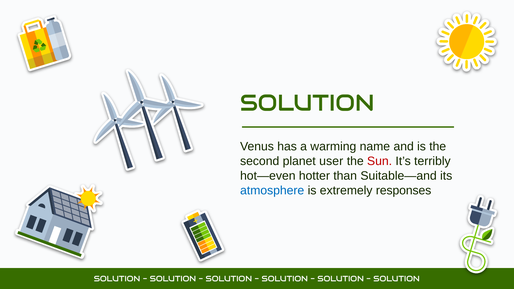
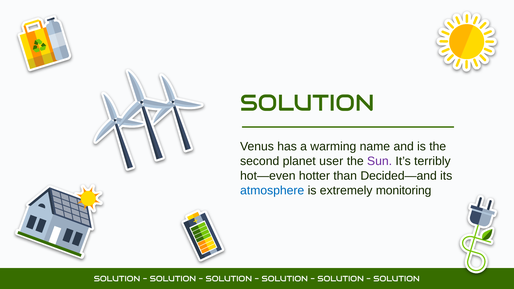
Sun colour: red -> purple
Suitable—and: Suitable—and -> Decided—and
responses: responses -> monitoring
